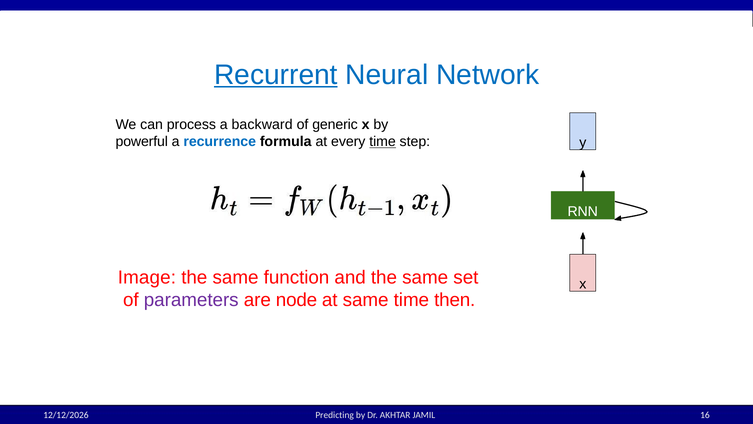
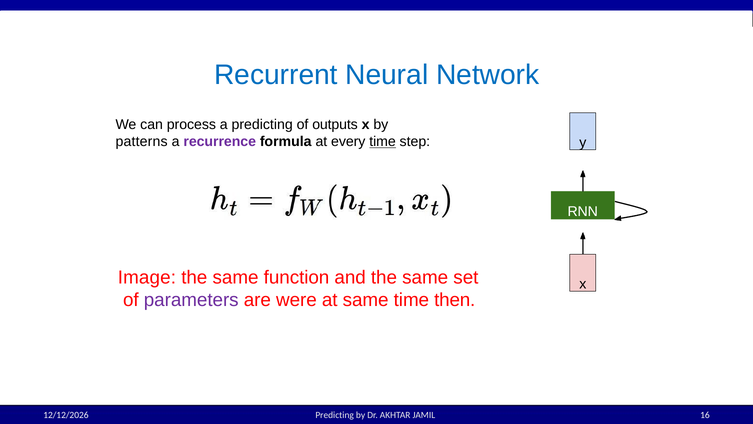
Recurrent underline: present -> none
a backward: backward -> predicting
generic: generic -> outputs
powerful: powerful -> patterns
recurrence colour: blue -> purple
node: node -> were
